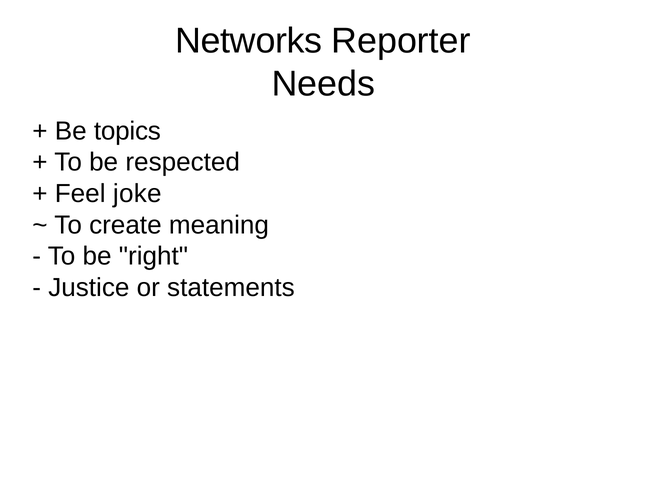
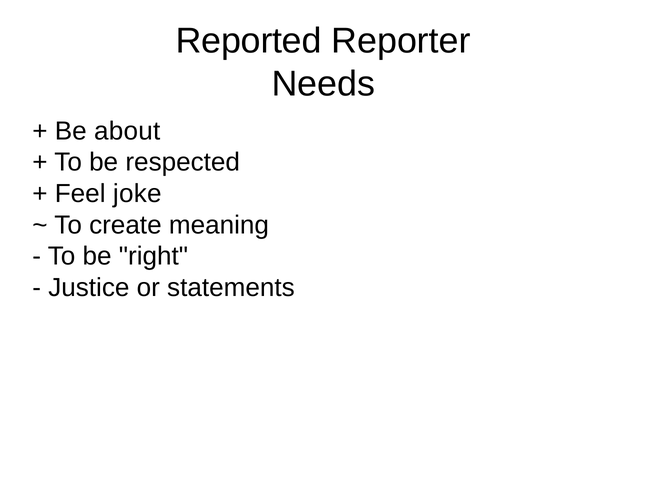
Networks: Networks -> Reported
topics: topics -> about
